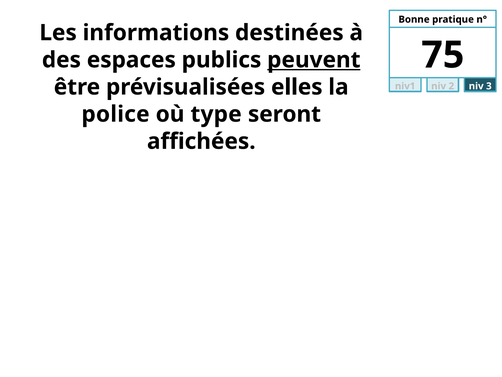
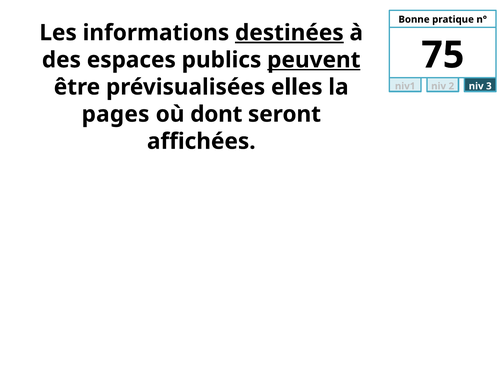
destinées underline: none -> present
police: police -> pages
type: type -> dont
